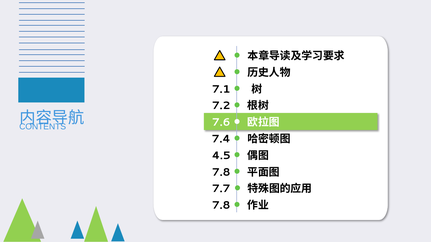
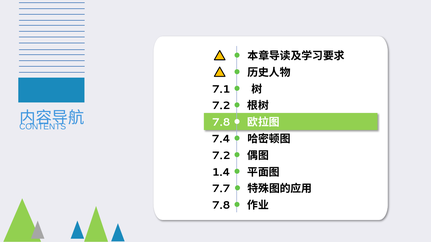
7.6 at (221, 123): 7.6 -> 7.8
4.5 at (221, 156): 4.5 -> 7.2
7.8 at (221, 172): 7.8 -> 1.4
